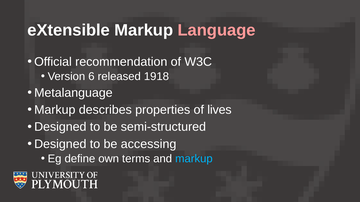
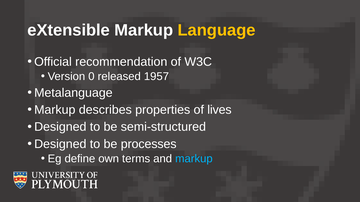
Language colour: pink -> yellow
6: 6 -> 0
1918: 1918 -> 1957
accessing: accessing -> processes
